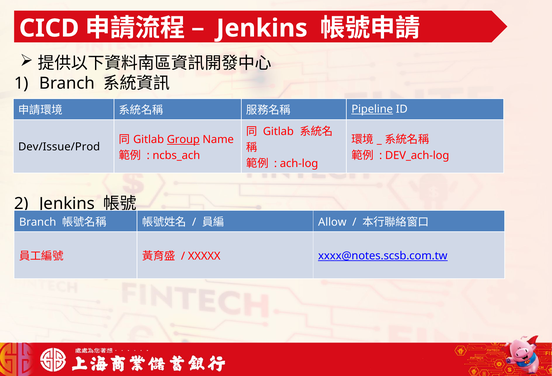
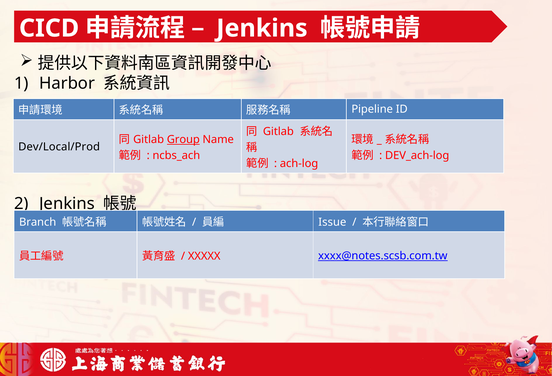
Branch at (67, 83): Branch -> Harbor
Pipeline underline: present -> none
Dev/Issue/Prod: Dev/Issue/Prod -> Dev/Local/Prod
Allow: Allow -> Issue
